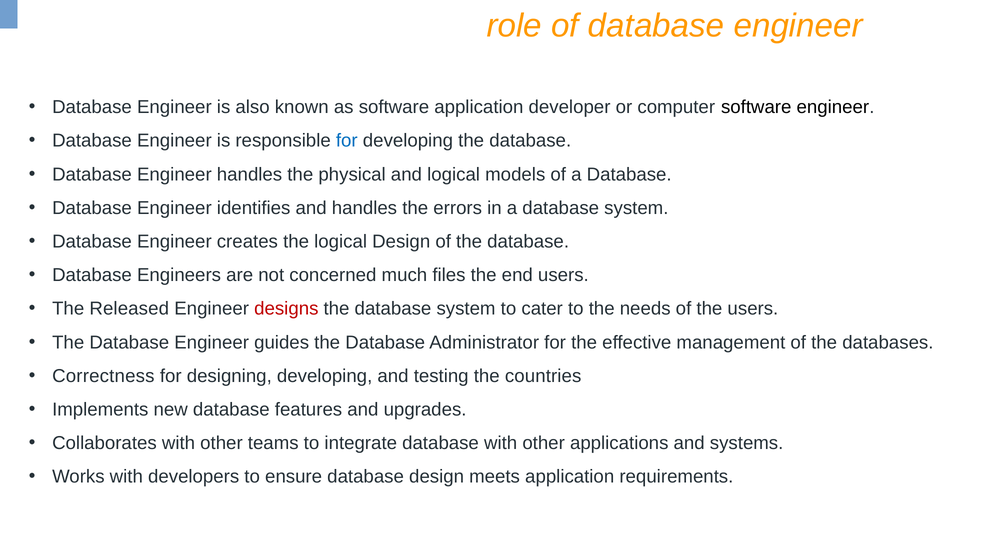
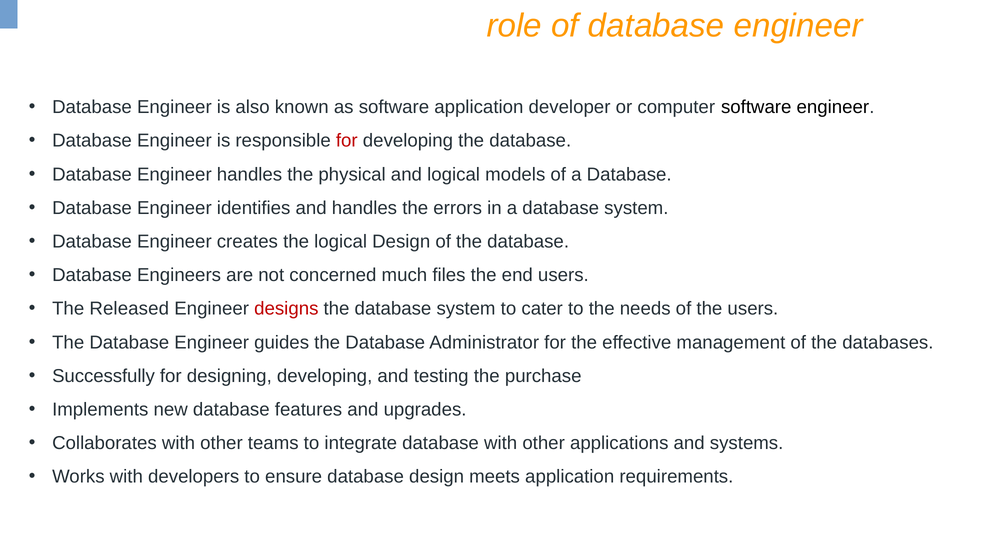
for at (347, 141) colour: blue -> red
Correctness: Correctness -> Successfully
countries: countries -> purchase
